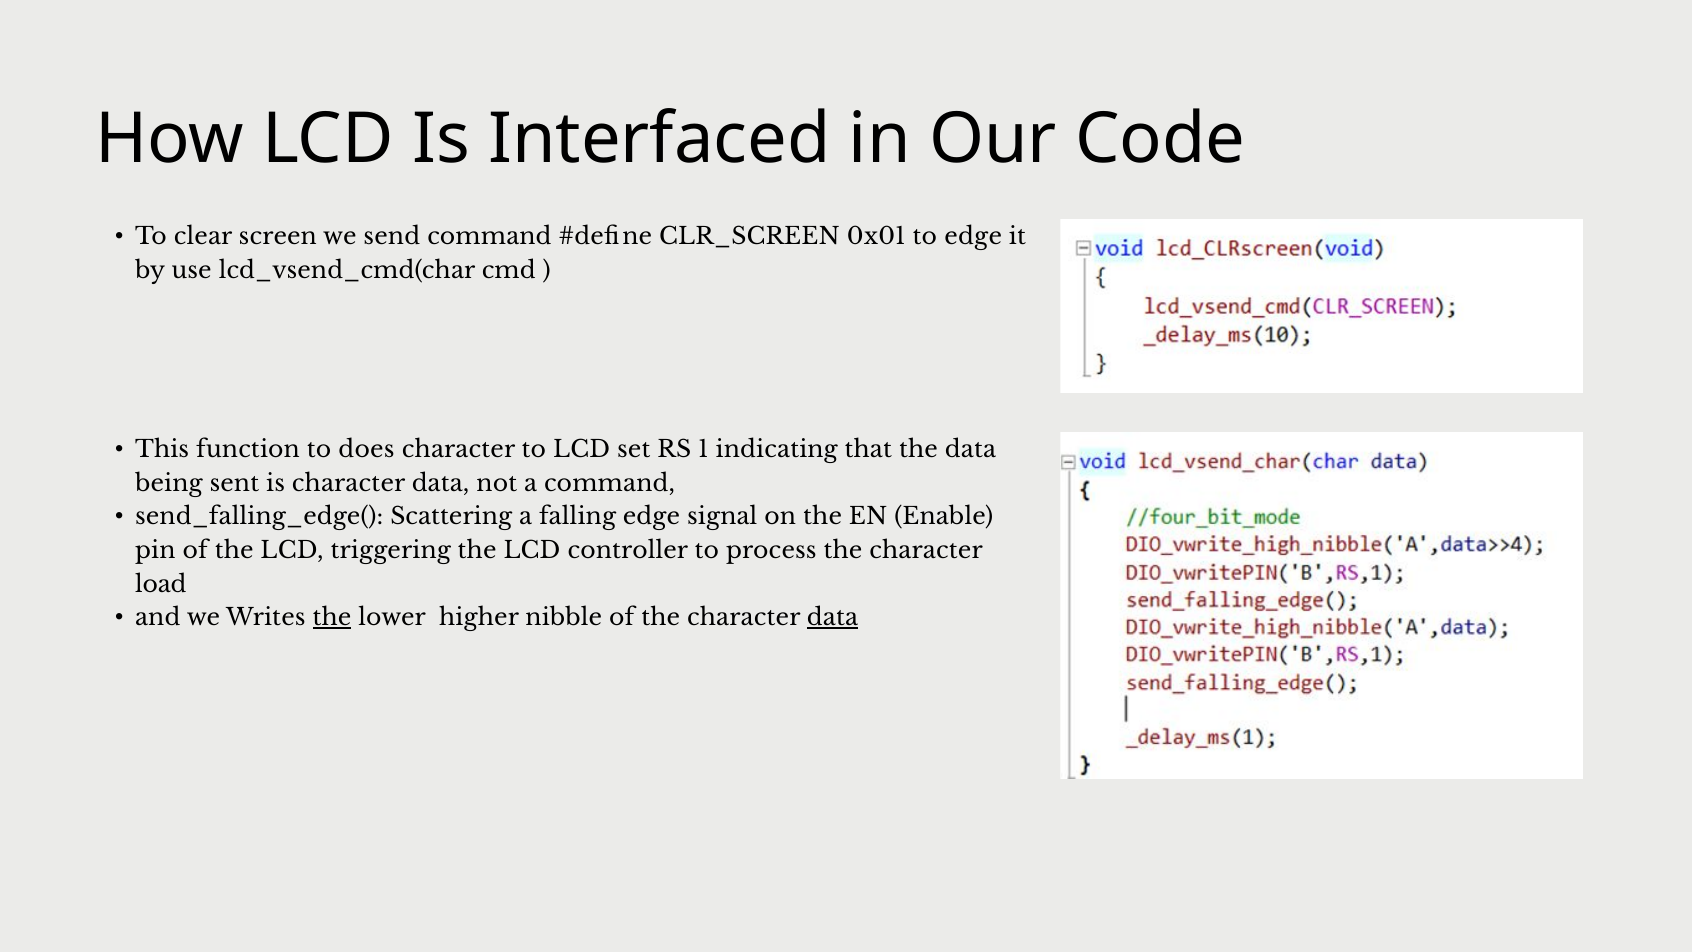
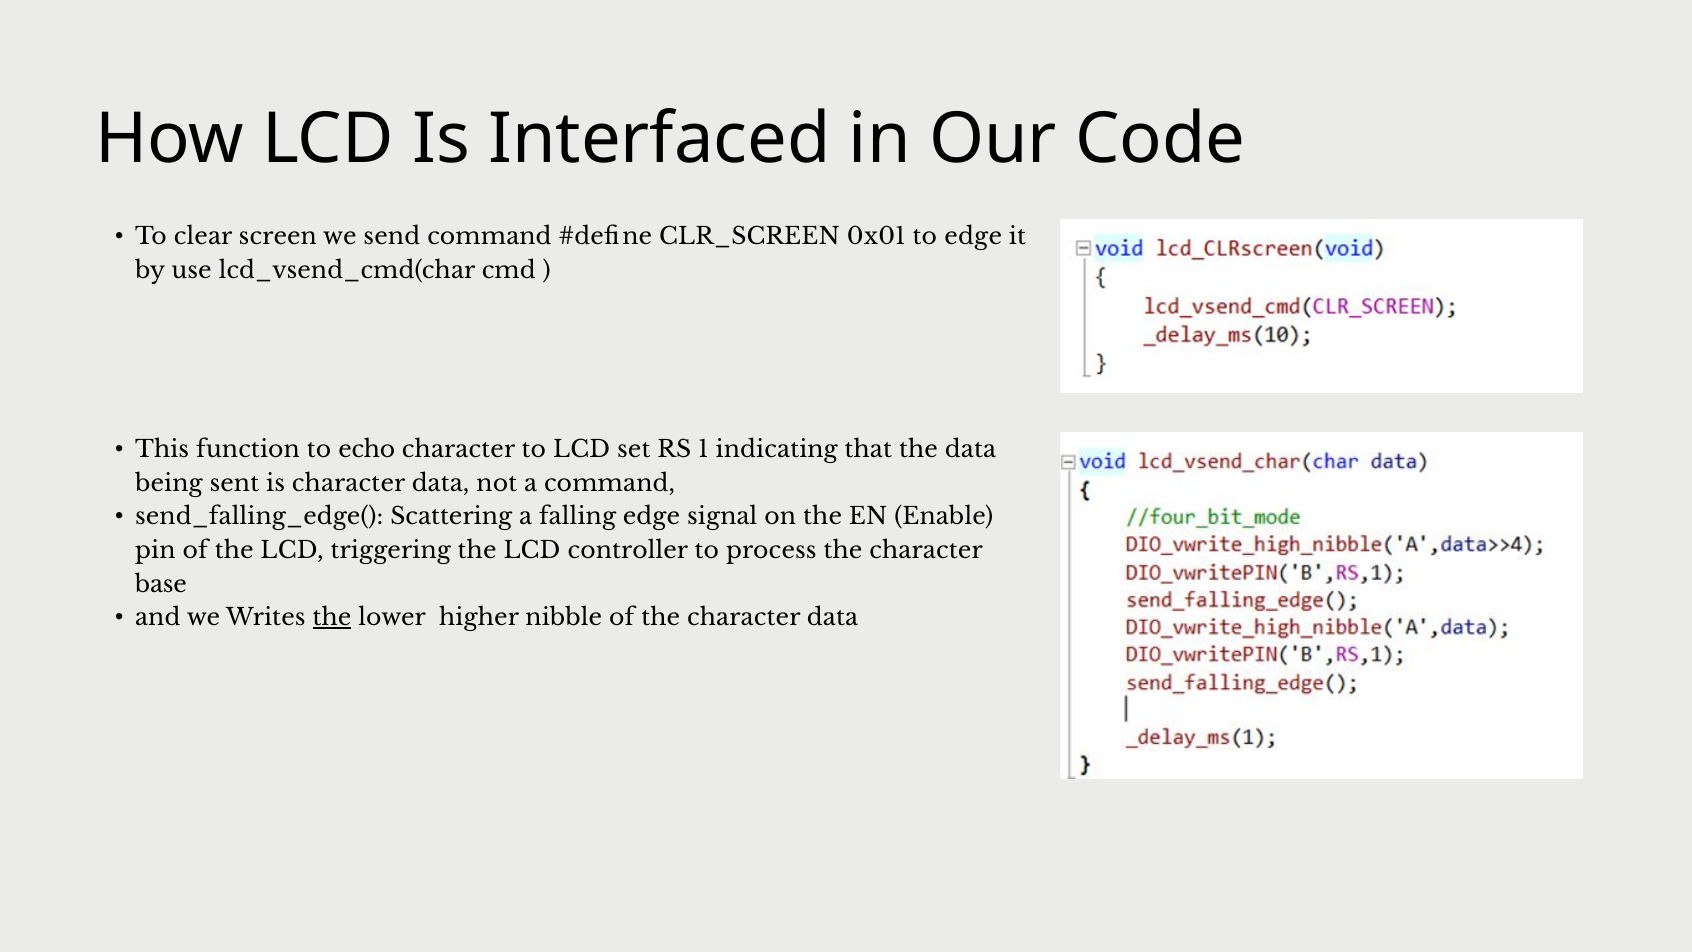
does: does -> echo
load: load -> base
data at (832, 618) underline: present -> none
